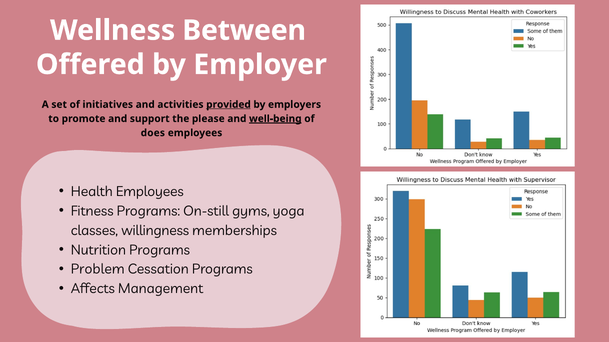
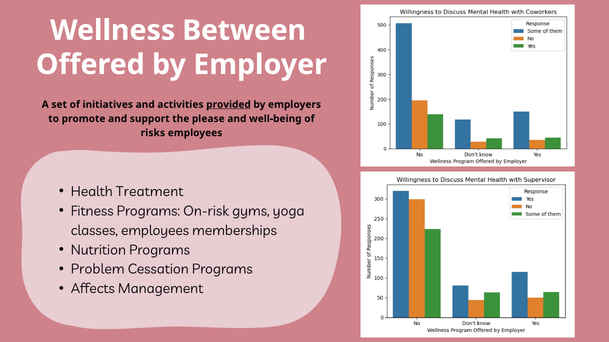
well-being underline: present -> none
does: does -> risks
Health Employees: Employees -> Treatment
On-still: On-still -> On-risk
classes willingness: willingness -> employees
